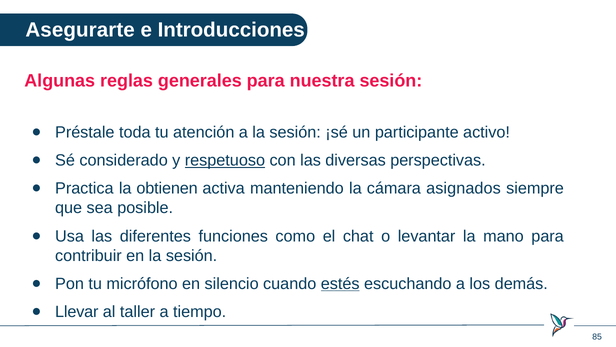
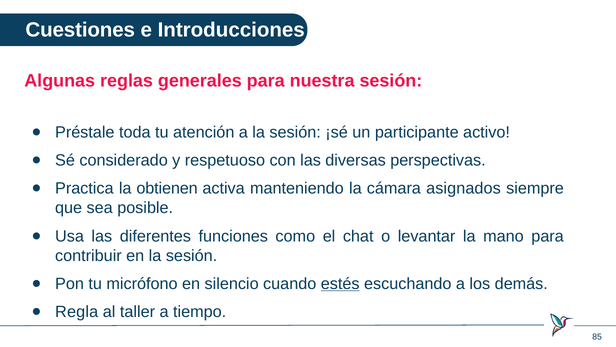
Asegurarte: Asegurarte -> Cuestiones
respetuoso underline: present -> none
Llevar: Llevar -> Regla
